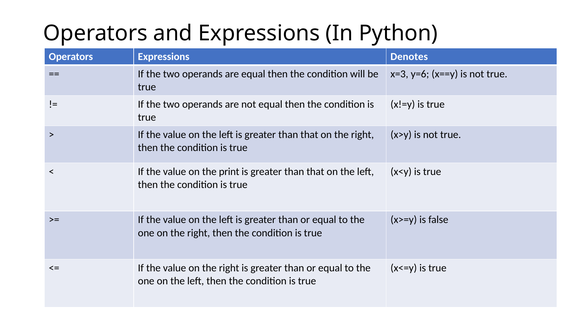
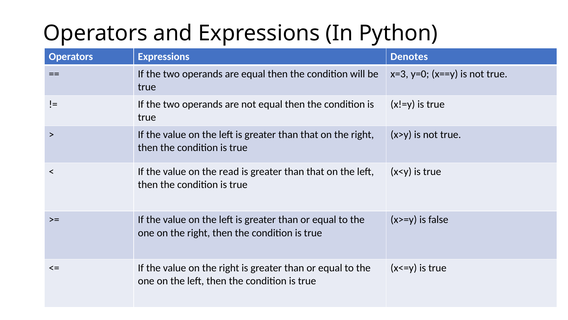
y=6: y=6 -> y=0
print: print -> read
